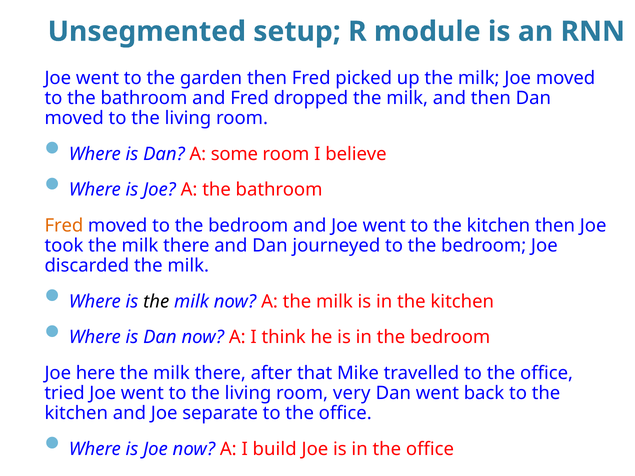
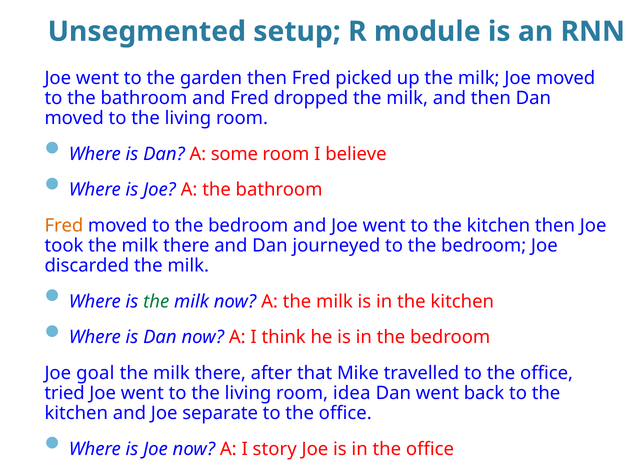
the at (156, 302) colour: black -> green
here: here -> goal
very: very -> idea
build: build -> story
